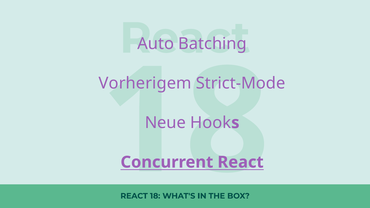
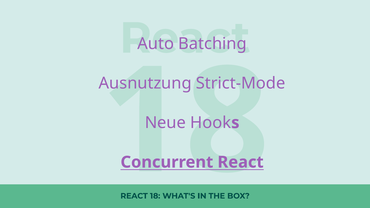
Vorherigem: Vorherigem -> Ausnutzung
